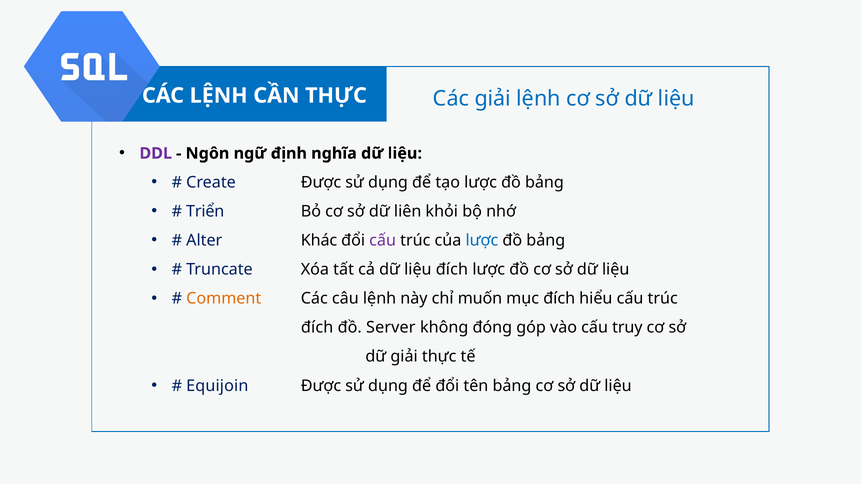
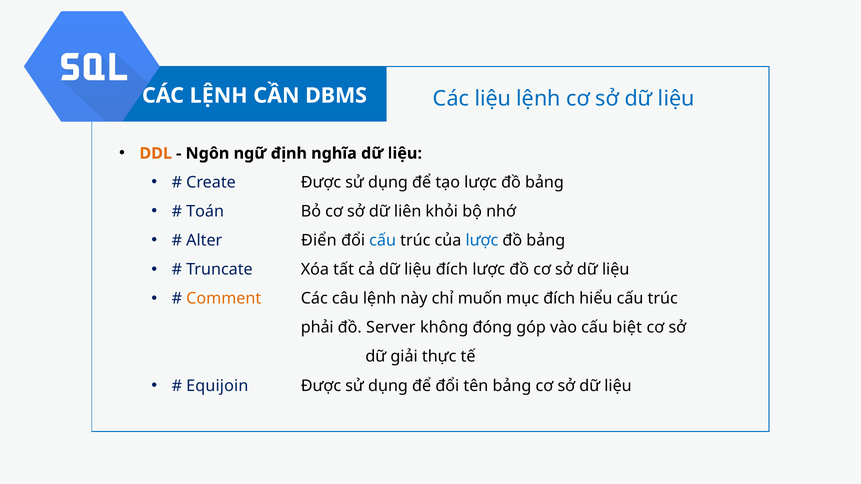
CẦN THỰC: THỰC -> DBMS
Các giải: giải -> liệu
DDL colour: purple -> orange
Triển: Triển -> Toán
Khác: Khác -> Điển
cấu at (383, 241) colour: purple -> blue
đích at (317, 328): đích -> phải
truy: truy -> biệt
